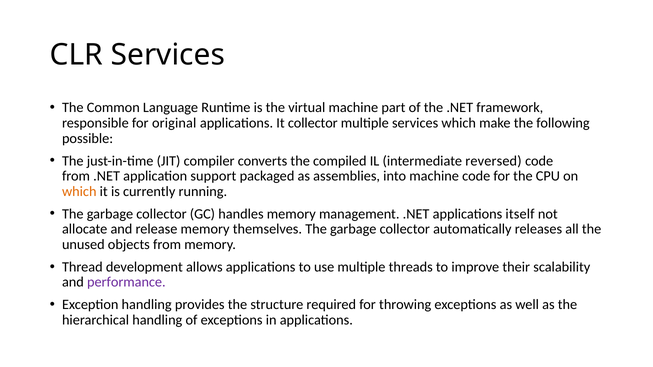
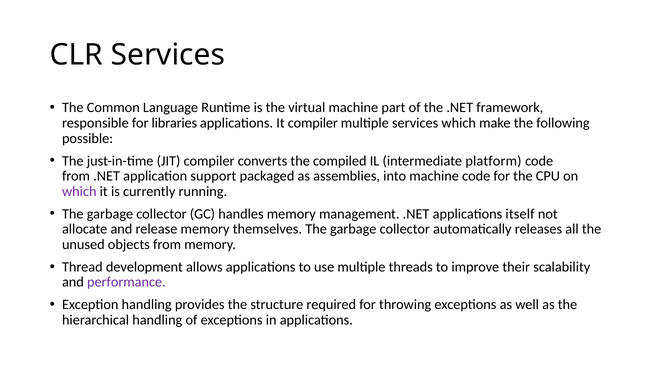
original: original -> libraries
It collector: collector -> compiler
reversed: reversed -> platform
which at (79, 192) colour: orange -> purple
